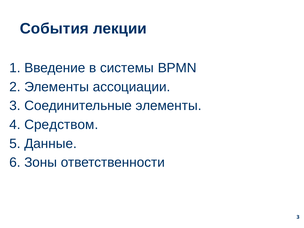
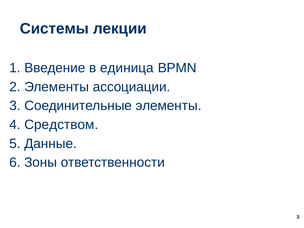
События: События -> Системы
системы: системы -> единица
